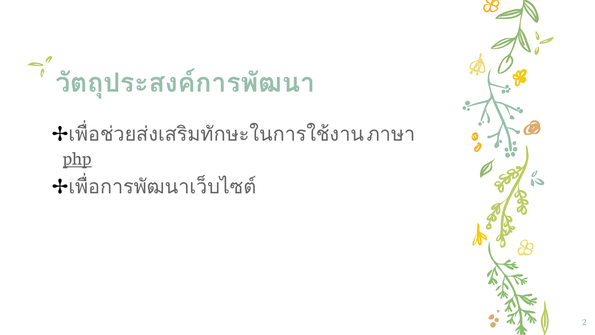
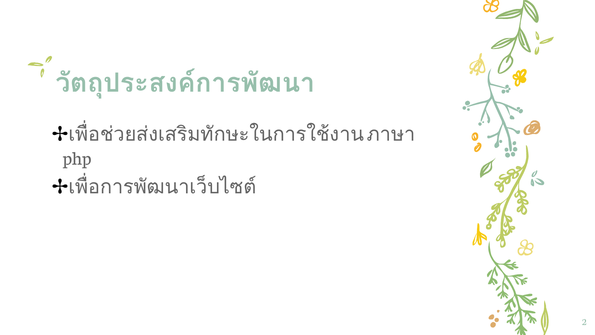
php underline: present -> none
